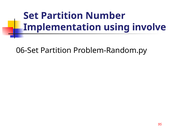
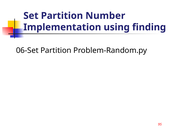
involve: involve -> finding
